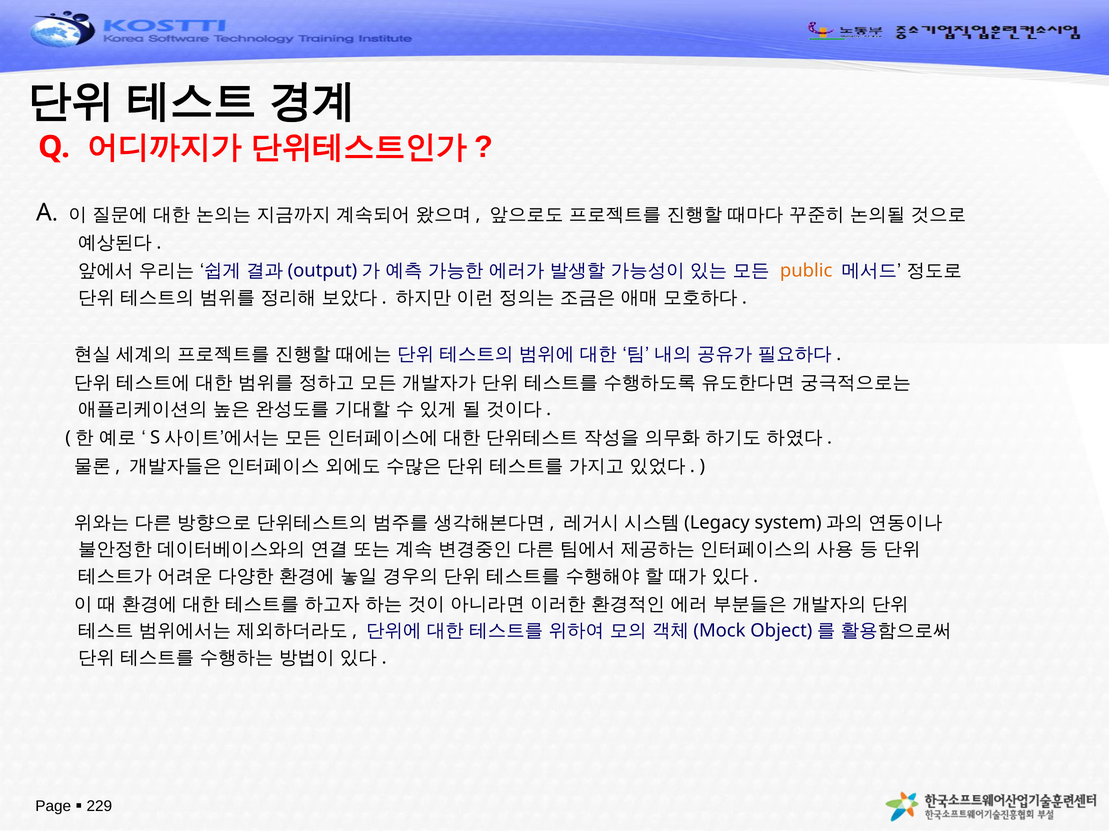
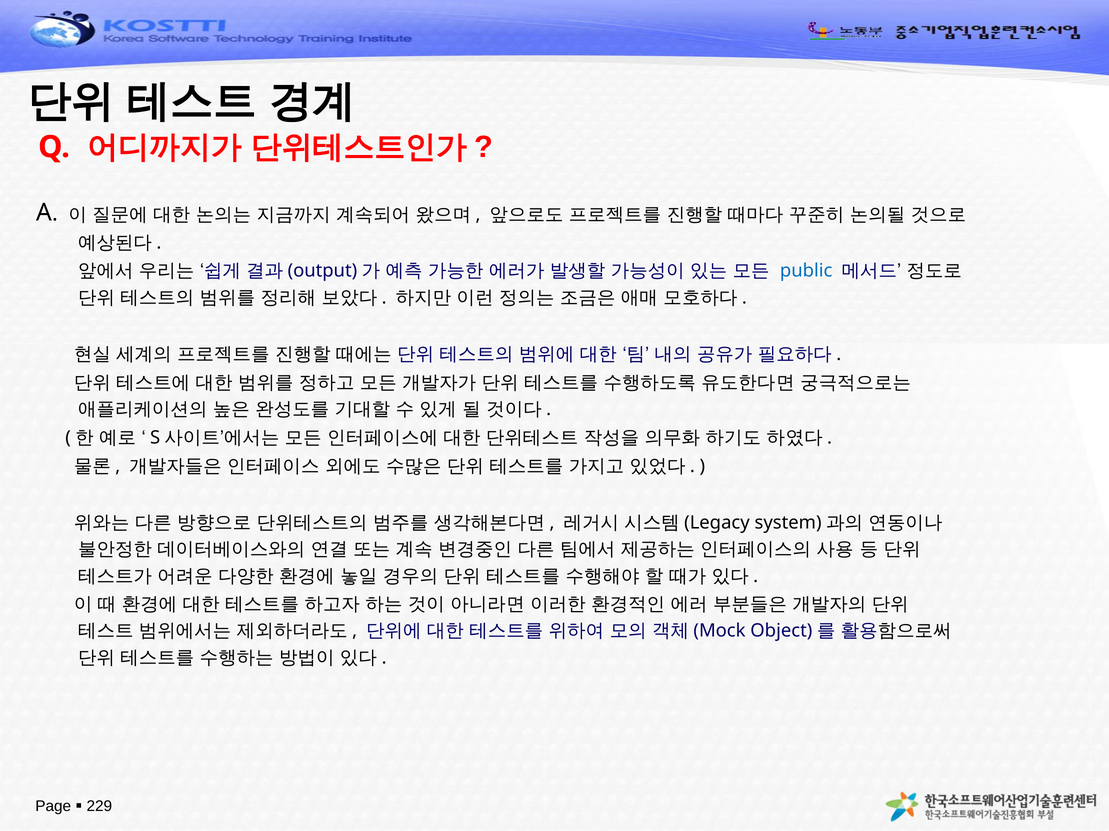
public colour: orange -> blue
